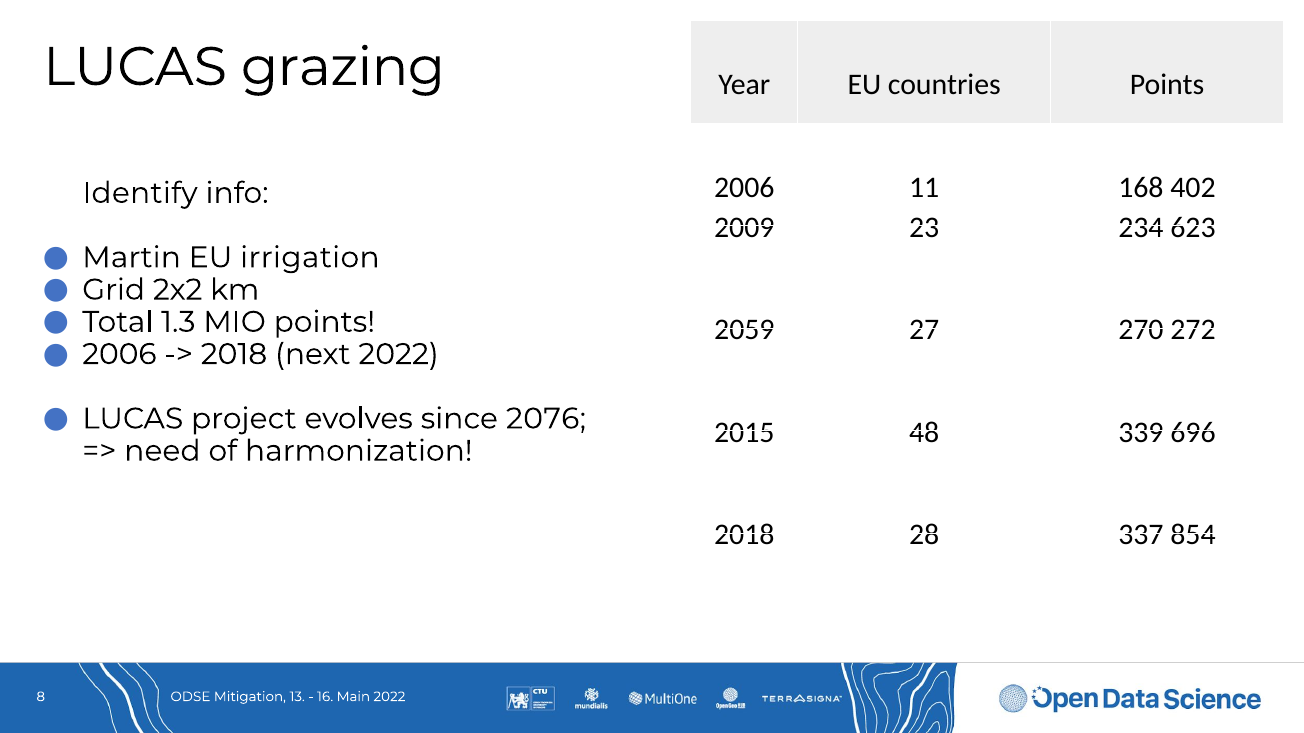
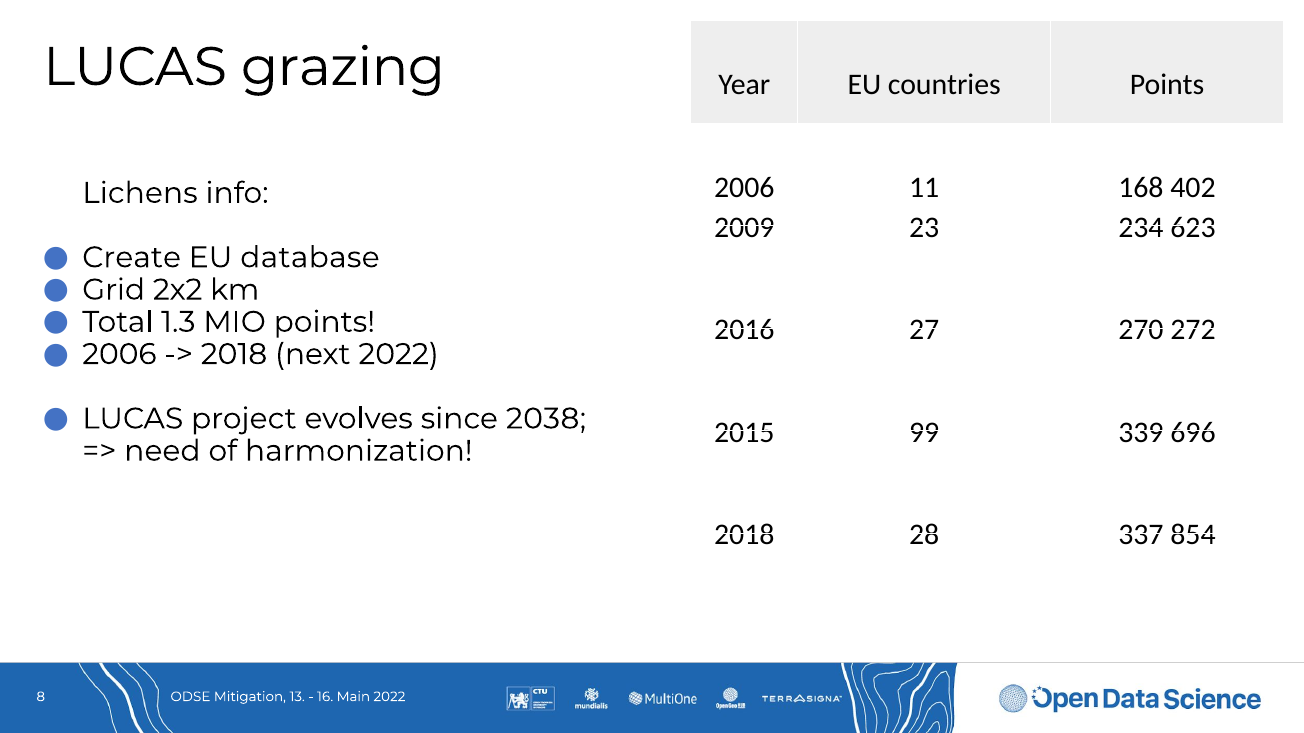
Identify: Identify -> Lichens
Martin: Martin -> Create
irrigation: irrigation -> database
2059: 2059 -> 2016
2076: 2076 -> 2038
48: 48 -> 99
